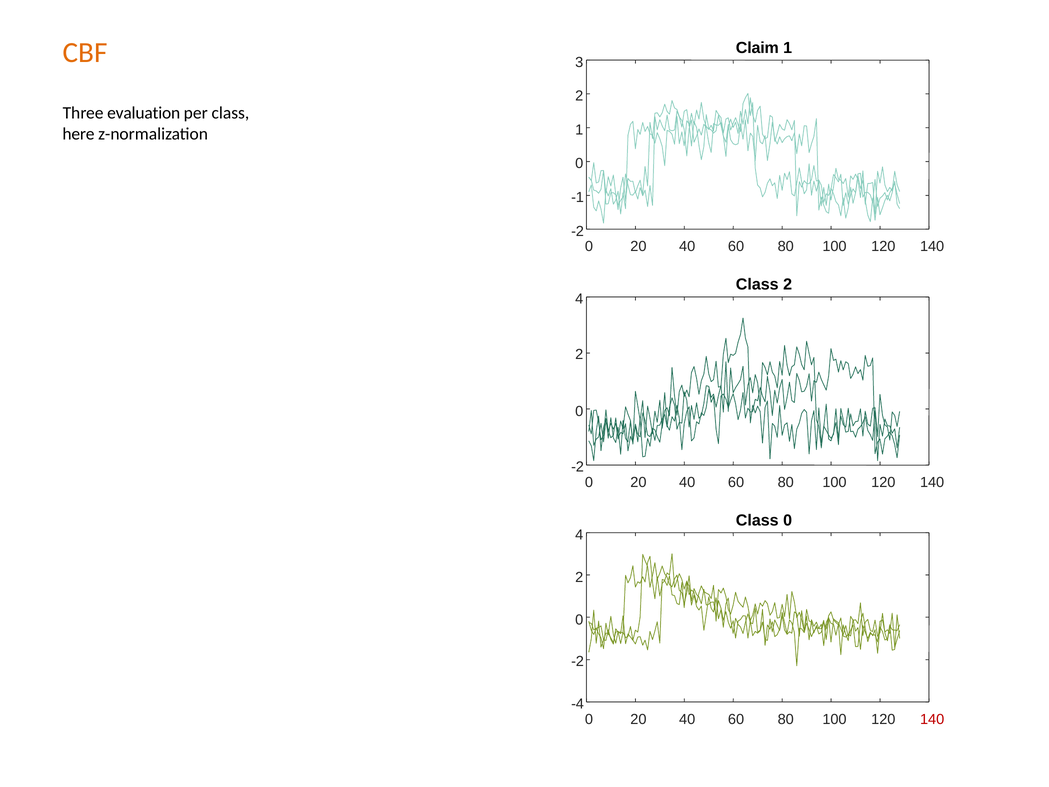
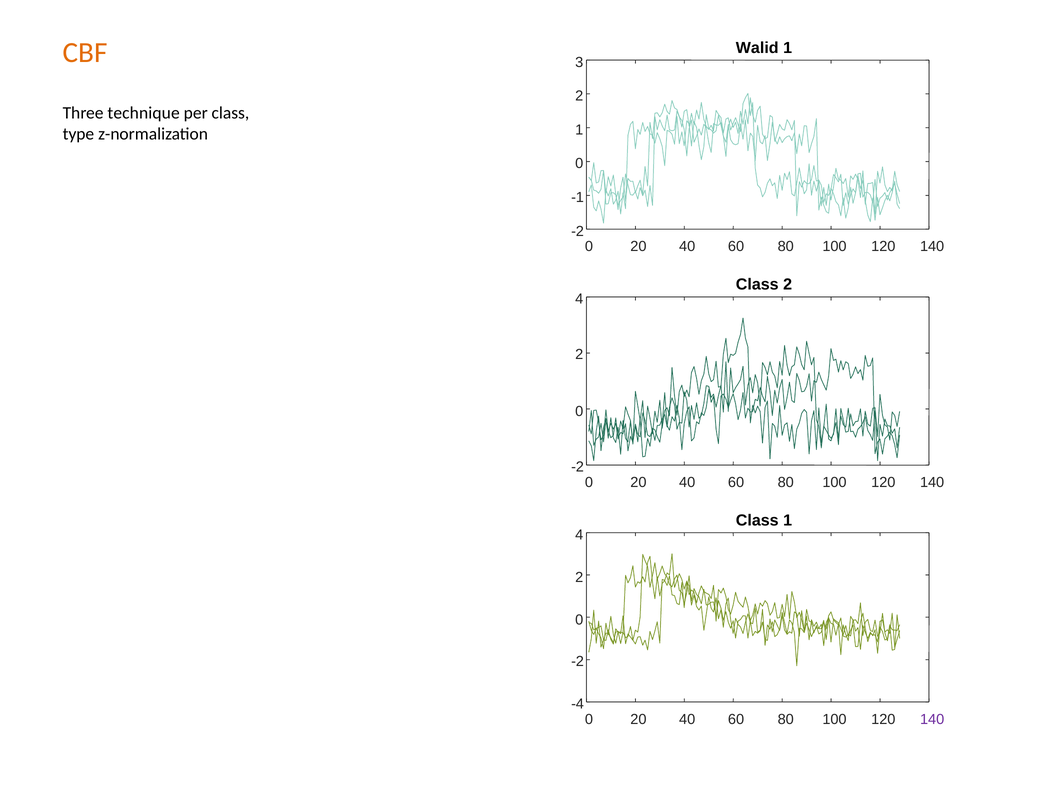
Claim: Claim -> Walid
evaluation: evaluation -> technique
here: here -> type
Class 0: 0 -> 1
140 at (932, 719) colour: red -> purple
